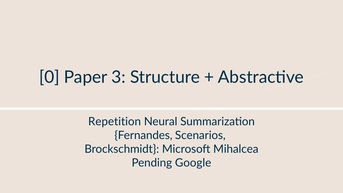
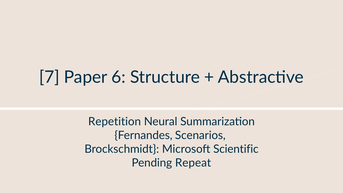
0: 0 -> 7
3: 3 -> 6
Mihalcea: Mihalcea -> Scientific
Google: Google -> Repeat
